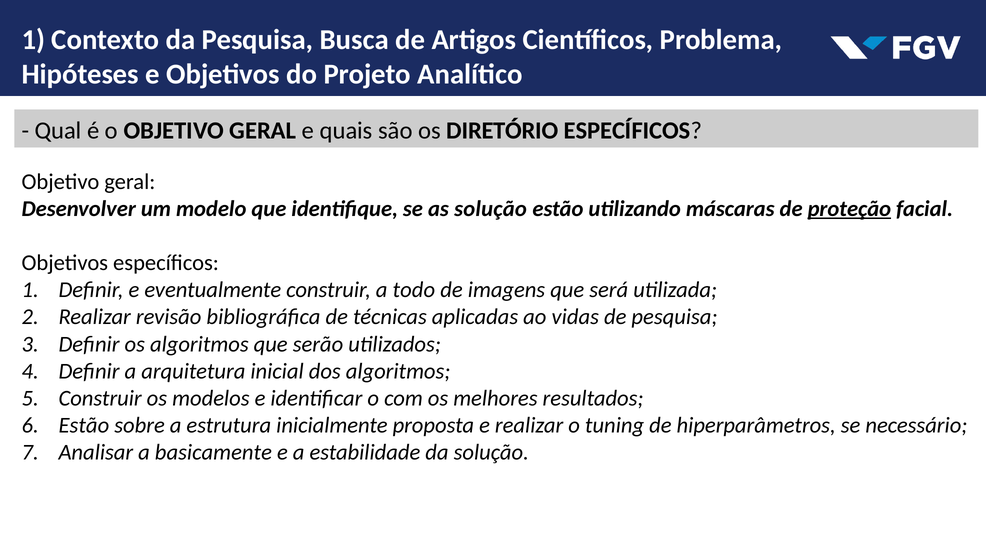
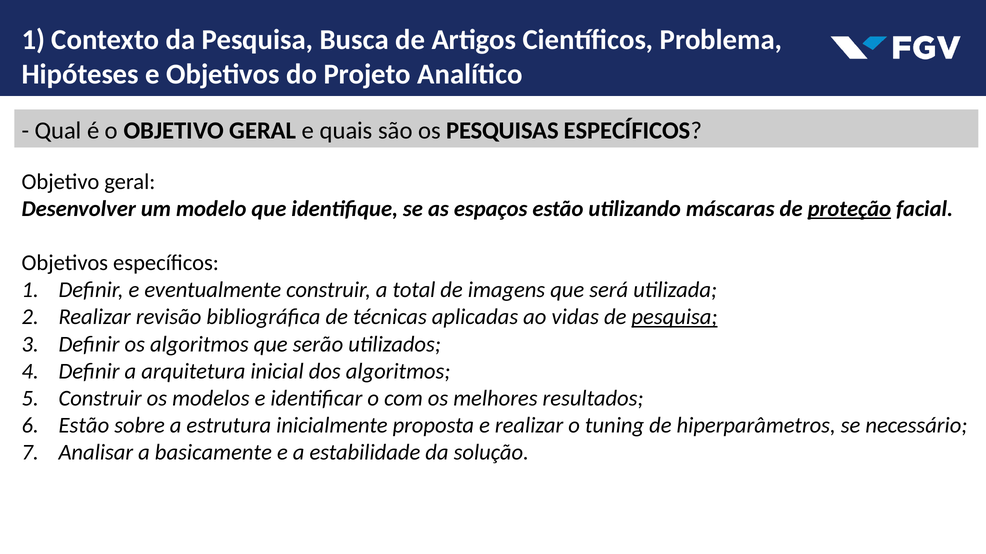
DIRETÓRIO: DIRETÓRIO -> PESQUISAS
as solução: solução -> espaços
todo: todo -> total
pesquisa at (674, 317) underline: none -> present
